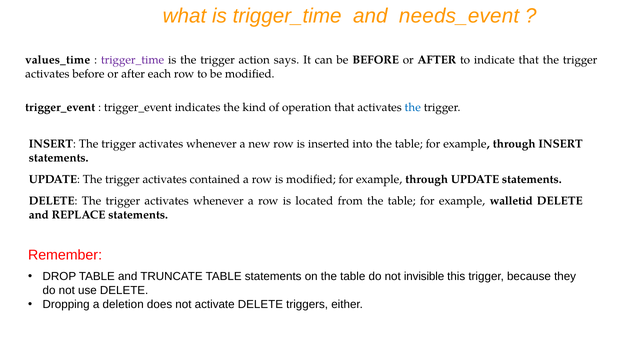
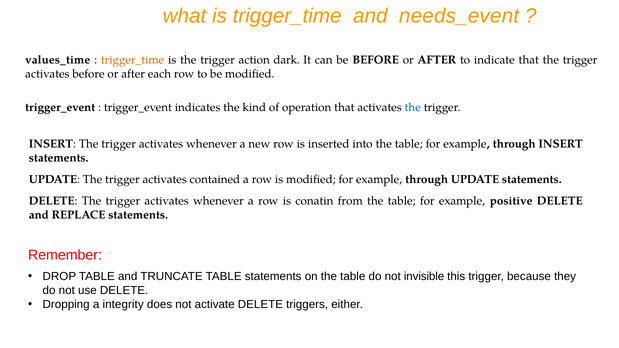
trigger_time at (133, 60) colour: purple -> orange
says: says -> dark
located: located -> conatin
walletid: walletid -> positive
deletion: deletion -> integrity
